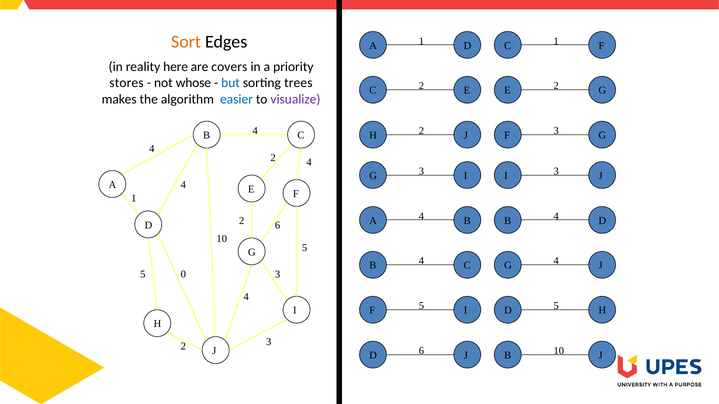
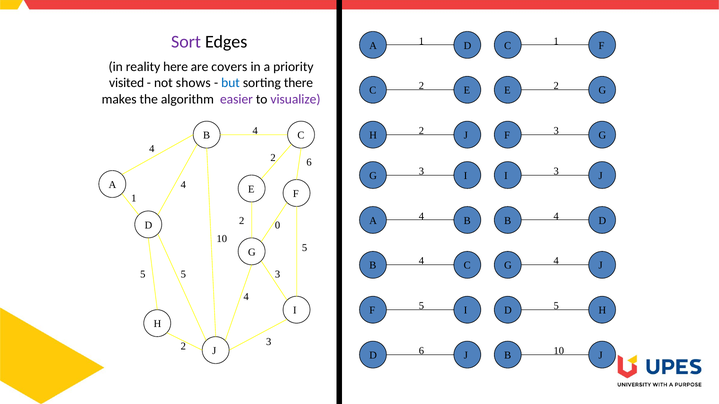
Sort colour: orange -> purple
stores: stores -> visited
whose: whose -> shows
trees: trees -> there
easier colour: blue -> purple
2 4: 4 -> 6
2 6: 6 -> 0
5 0: 0 -> 5
